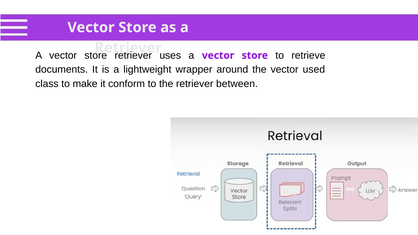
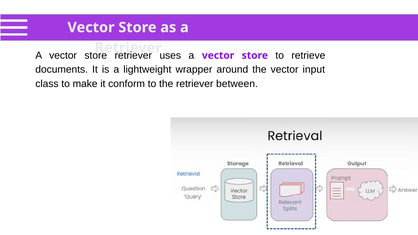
used: used -> input
